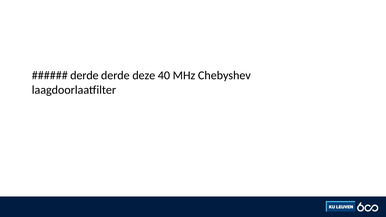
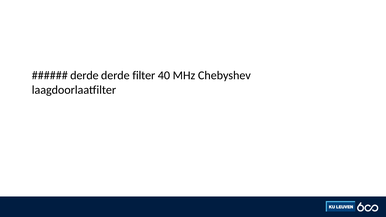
deze: deze -> filter
